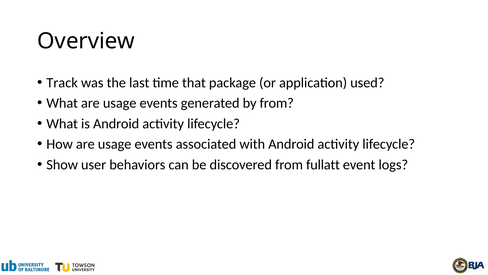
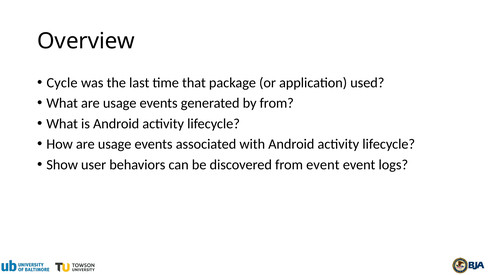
Track: Track -> Cycle
from fullatt: fullatt -> event
